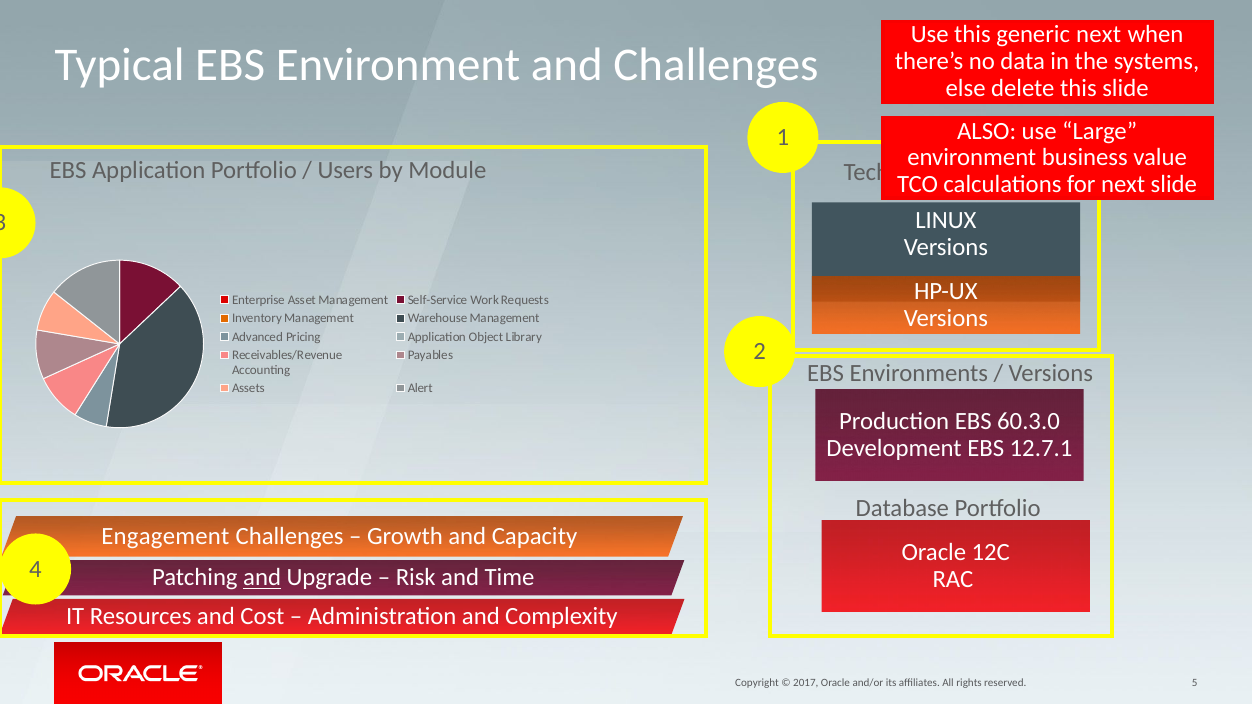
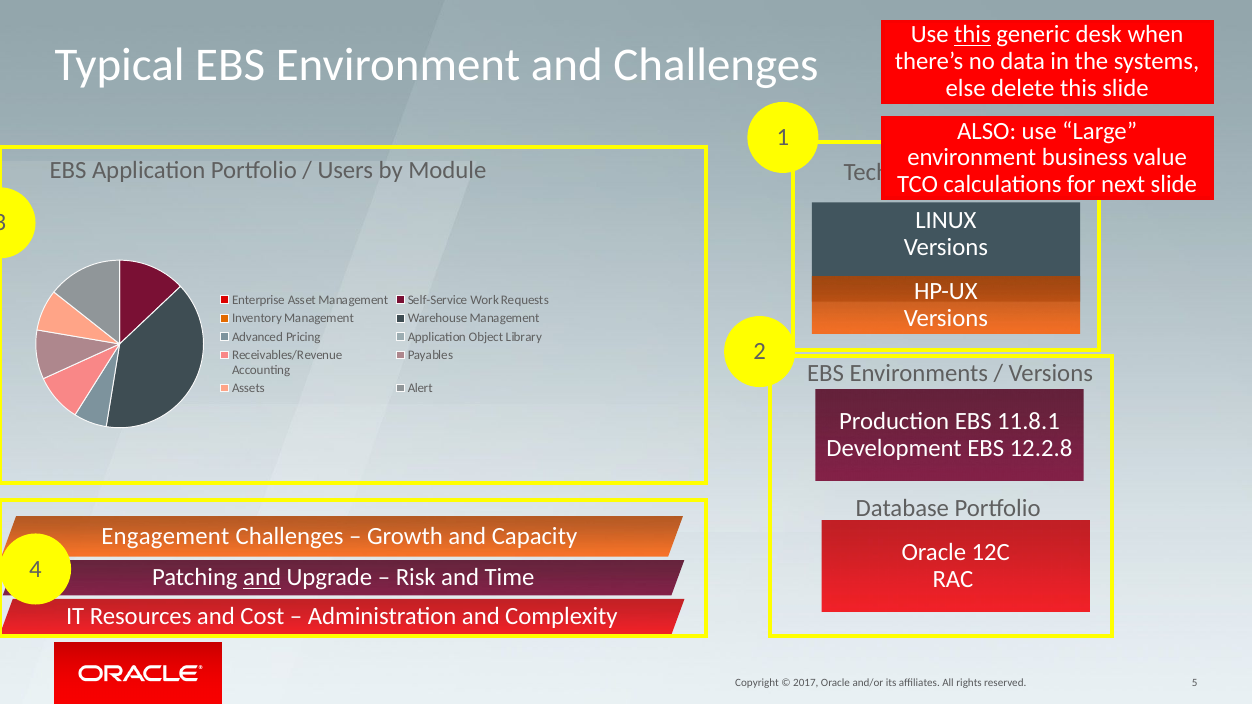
this at (972, 35) underline: none -> present
generic next: next -> desk
60.3.0: 60.3.0 -> 11.8.1
12.7.1: 12.7.1 -> 12.2.8
